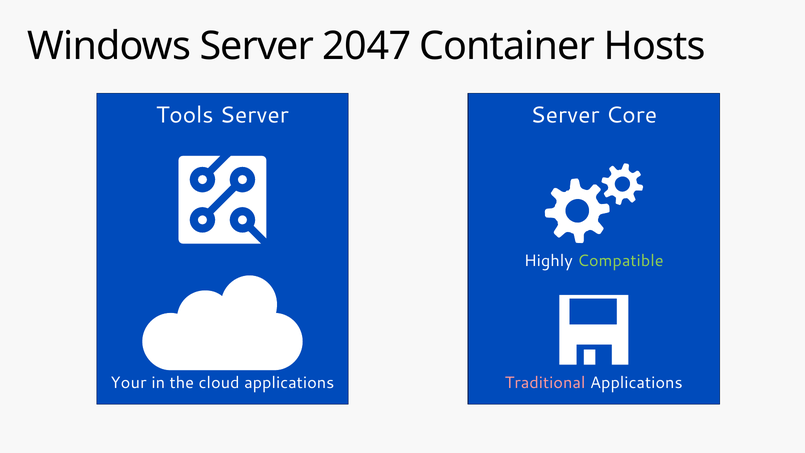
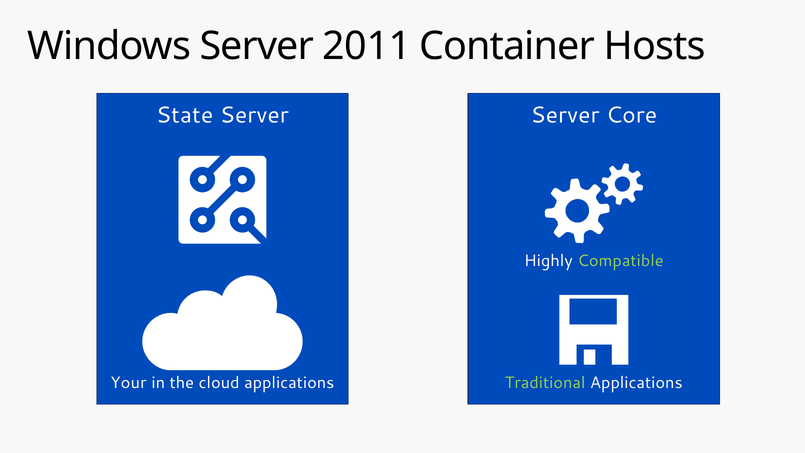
2047: 2047 -> 2011
Tools: Tools -> State
Traditional colour: pink -> light green
